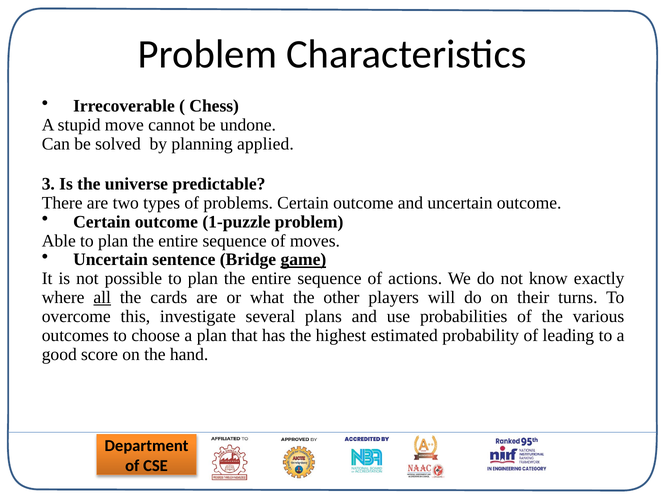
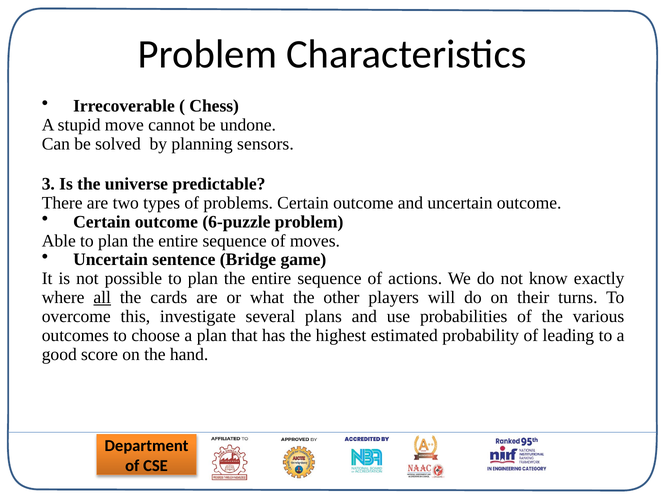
applied: applied -> sensors
1-puzzle: 1-puzzle -> 6-puzzle
game underline: present -> none
